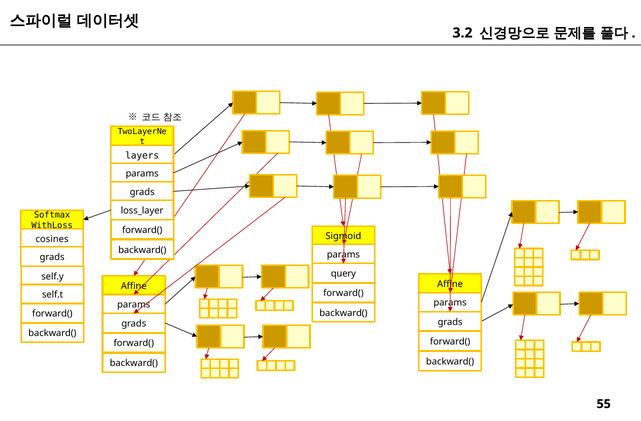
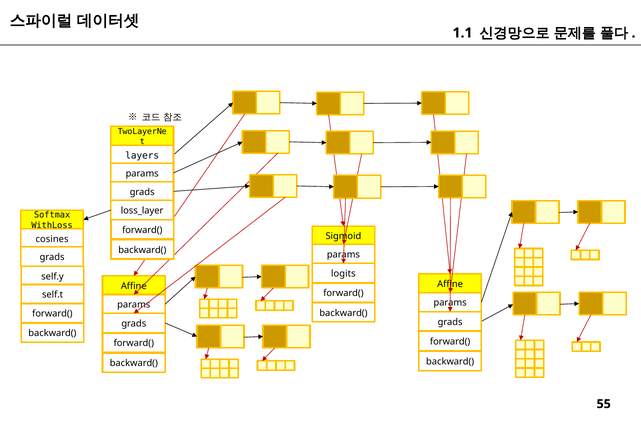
3.2: 3.2 -> 1.1
query: query -> logits
